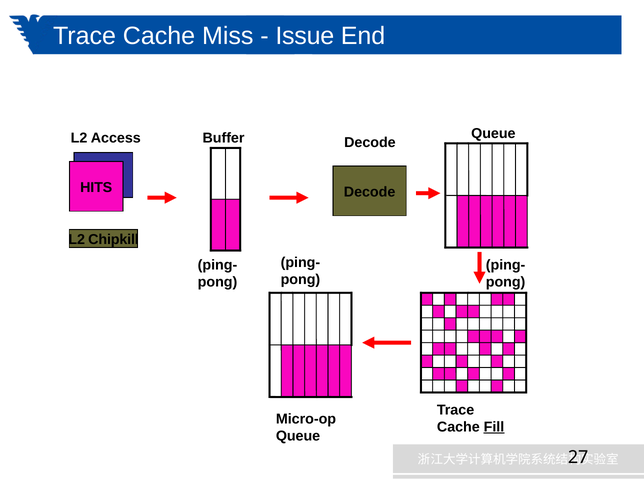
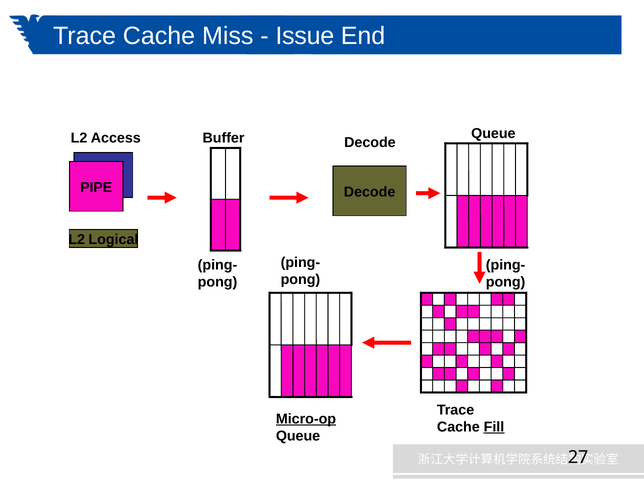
HITS: HITS -> PIPE
Chipkill: Chipkill -> Logical
Micro-op underline: none -> present
